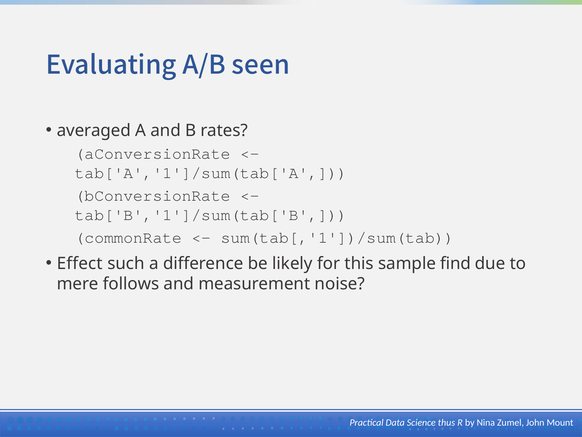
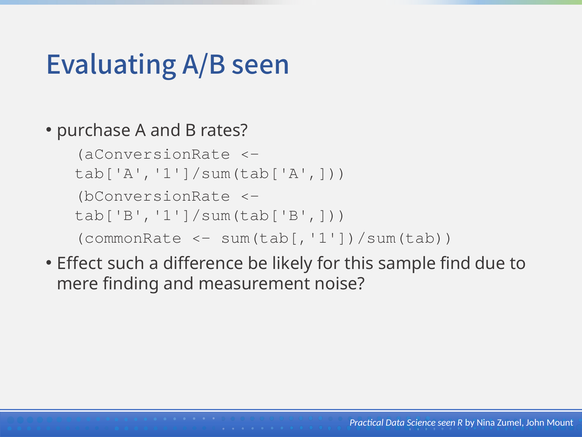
averaged: averaged -> purchase
follows: follows -> finding
Science thus: thus -> seen
